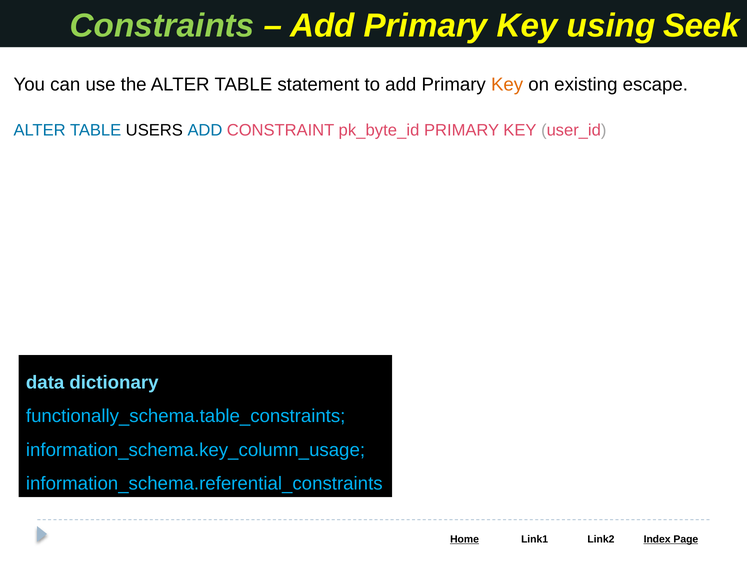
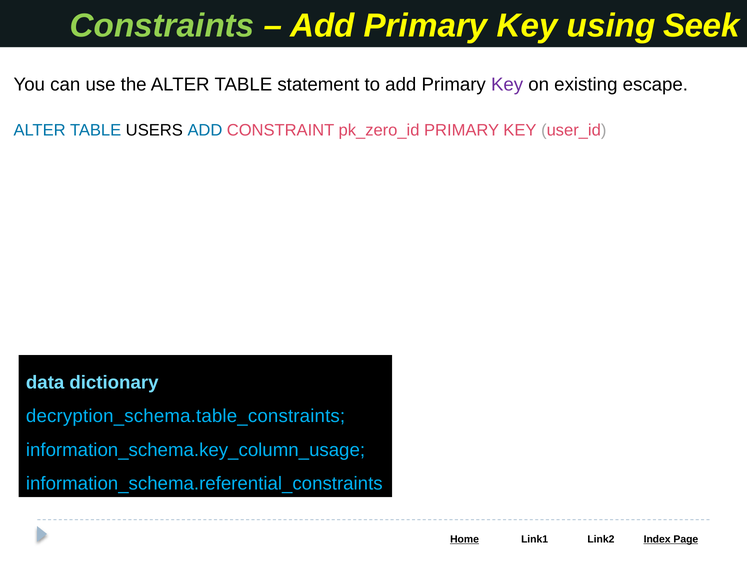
Key at (507, 85) colour: orange -> purple
pk_byte_id: pk_byte_id -> pk_zero_id
functionally_schema.table_constraints: functionally_schema.table_constraints -> decryption_schema.table_constraints
